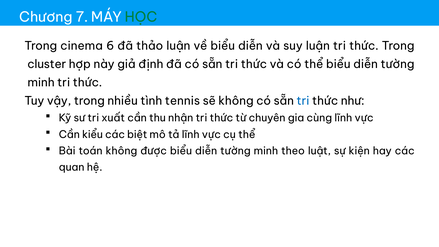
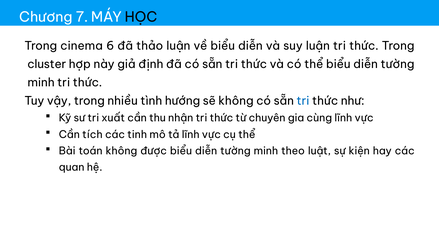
HỌC colour: green -> black
tennis: tennis -> hướng
kiểu: kiểu -> tích
biệt: biệt -> tinh
